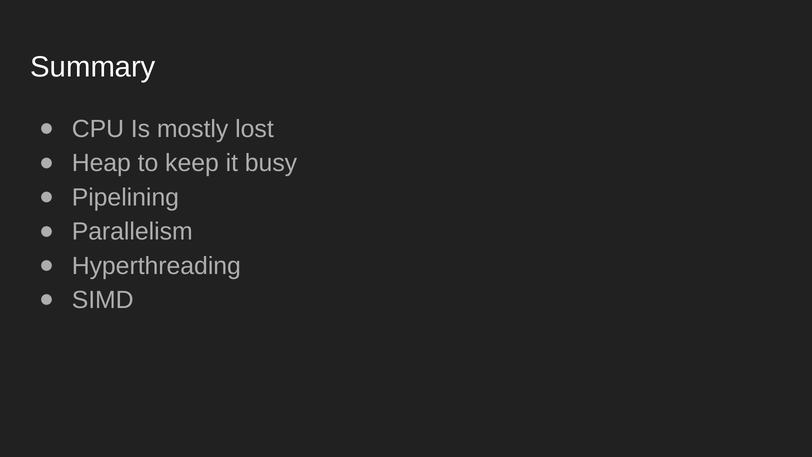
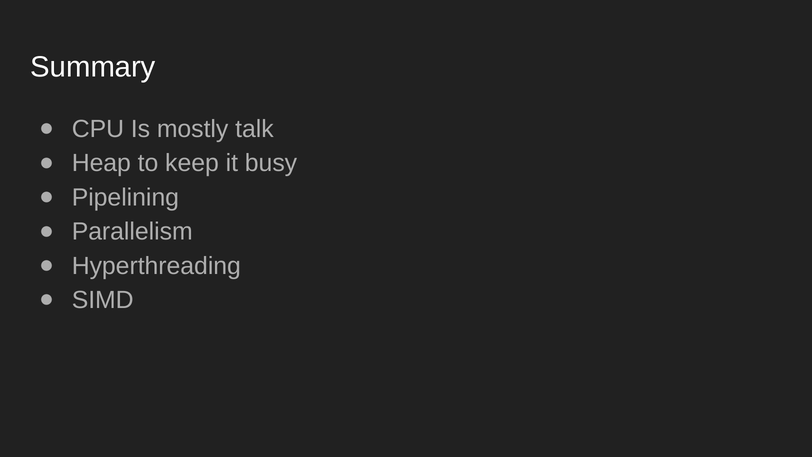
lost: lost -> talk
